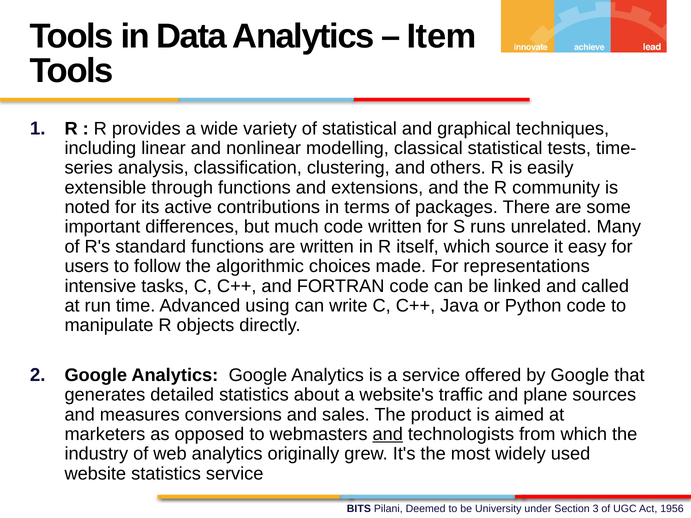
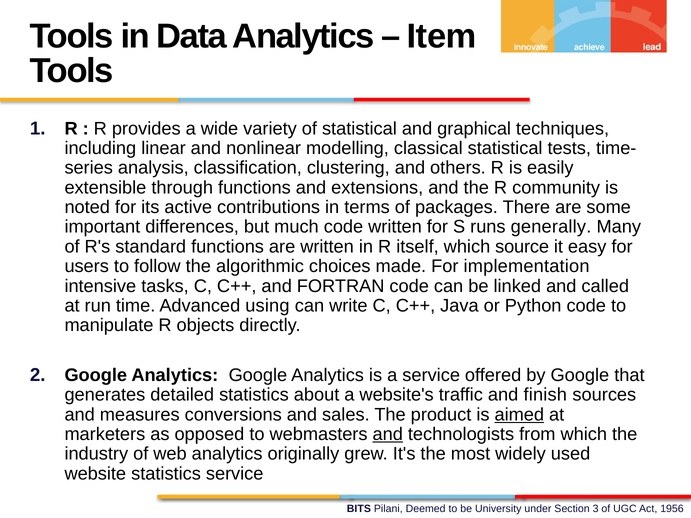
unrelated: unrelated -> generally
representations: representations -> implementation
plane: plane -> finish
aimed underline: none -> present
